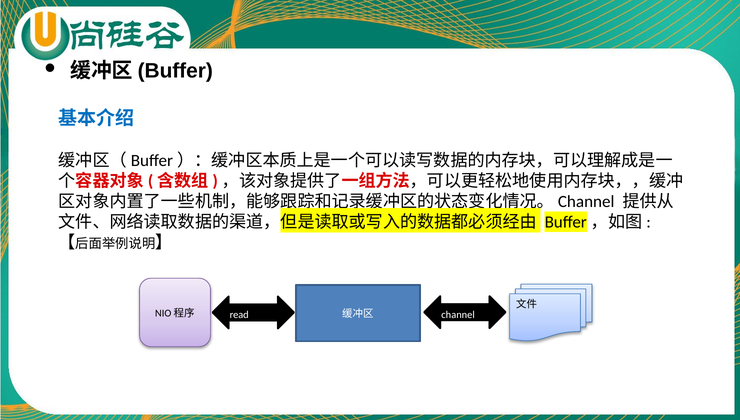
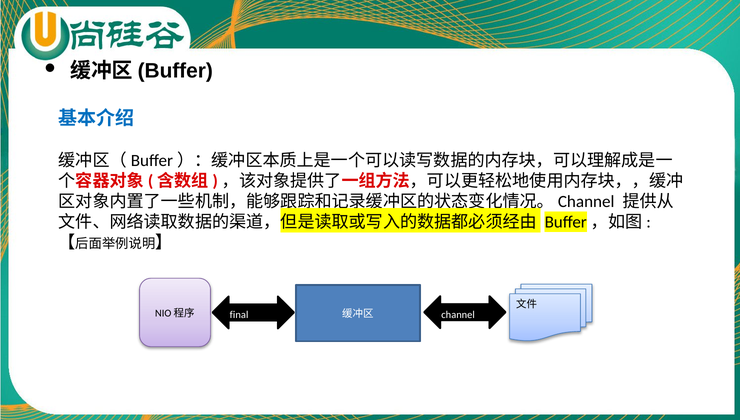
read: read -> final
